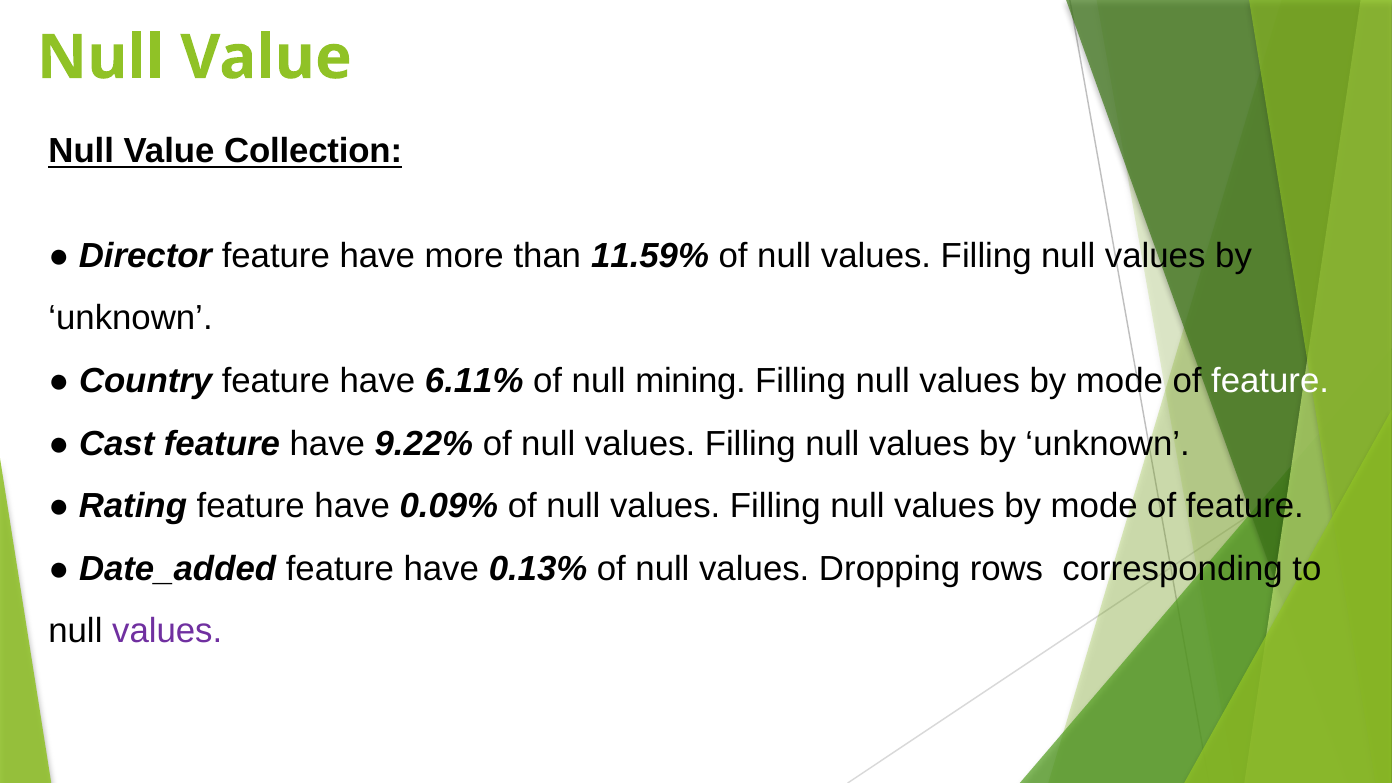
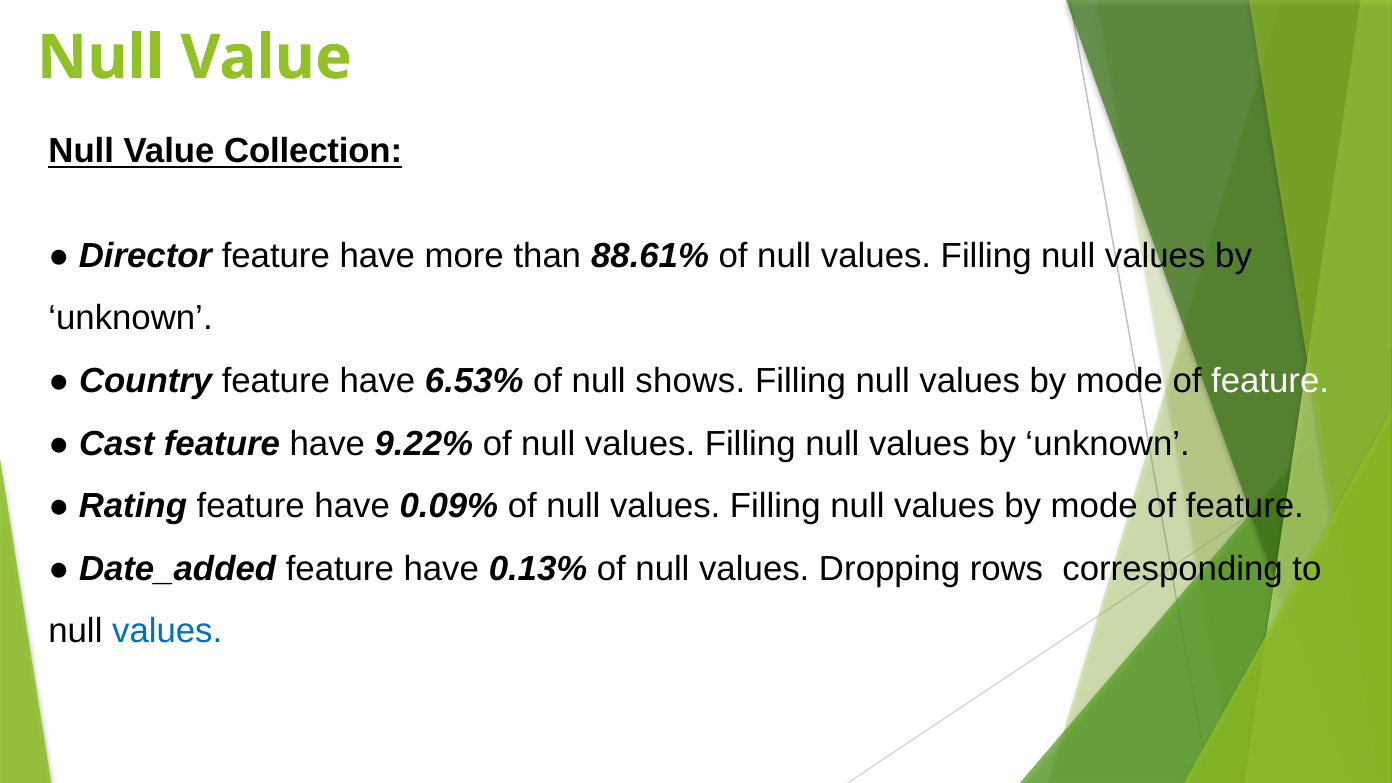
11.59%: 11.59% -> 88.61%
6.11%: 6.11% -> 6.53%
mining: mining -> shows
values at (167, 632) colour: purple -> blue
